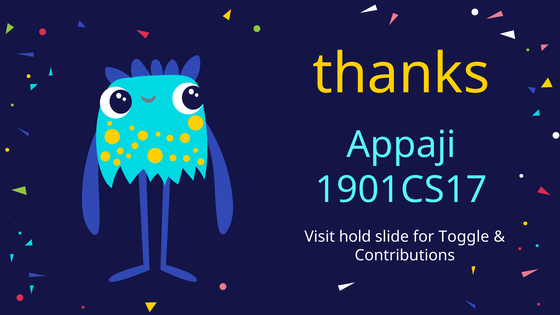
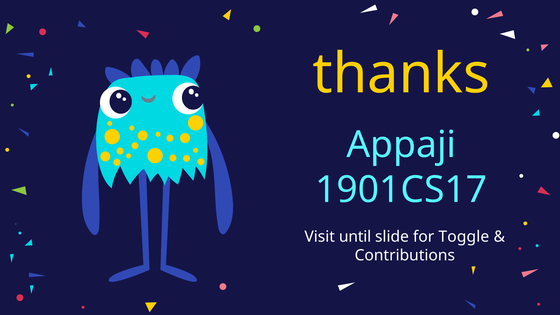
hold: hold -> until
